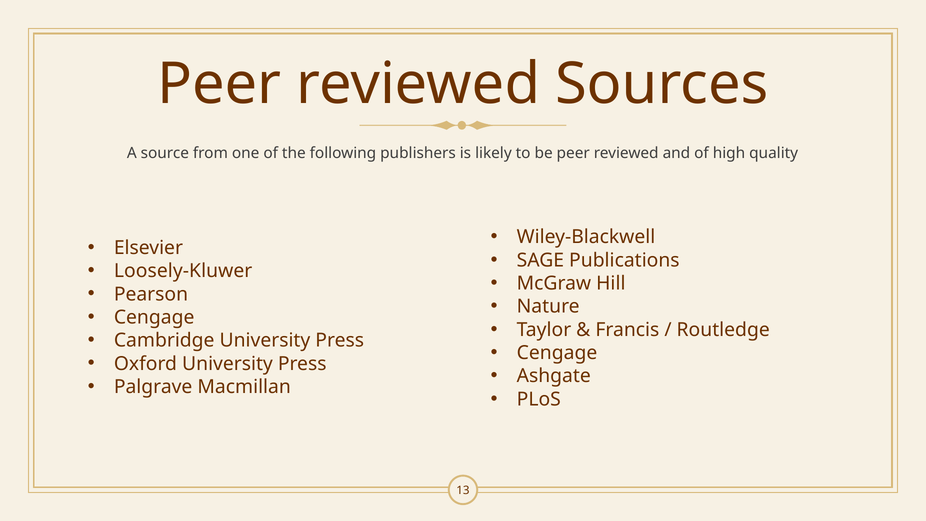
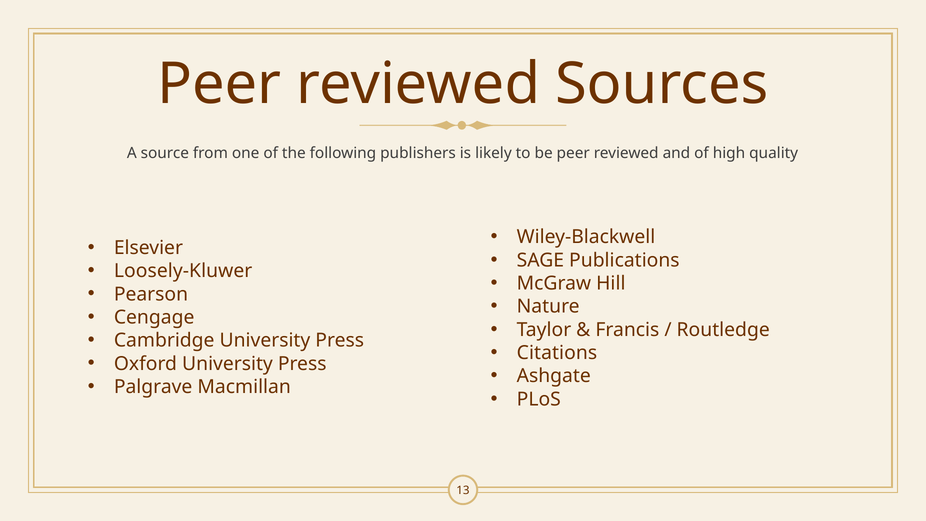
Cengage at (557, 353): Cengage -> Citations
